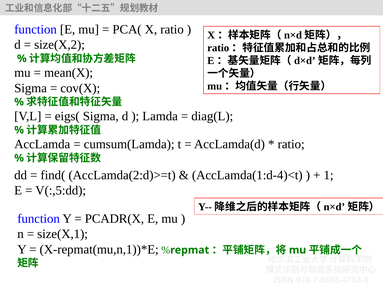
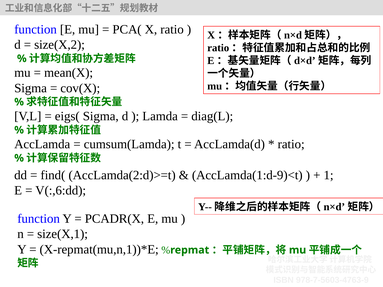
AccLamda(1:d-4)<t: AccLamda(1:d-4)<t -> AccLamda(1:d-9)<t
V(:,5:dd: V(:,5:dd -> V(:,6:dd
